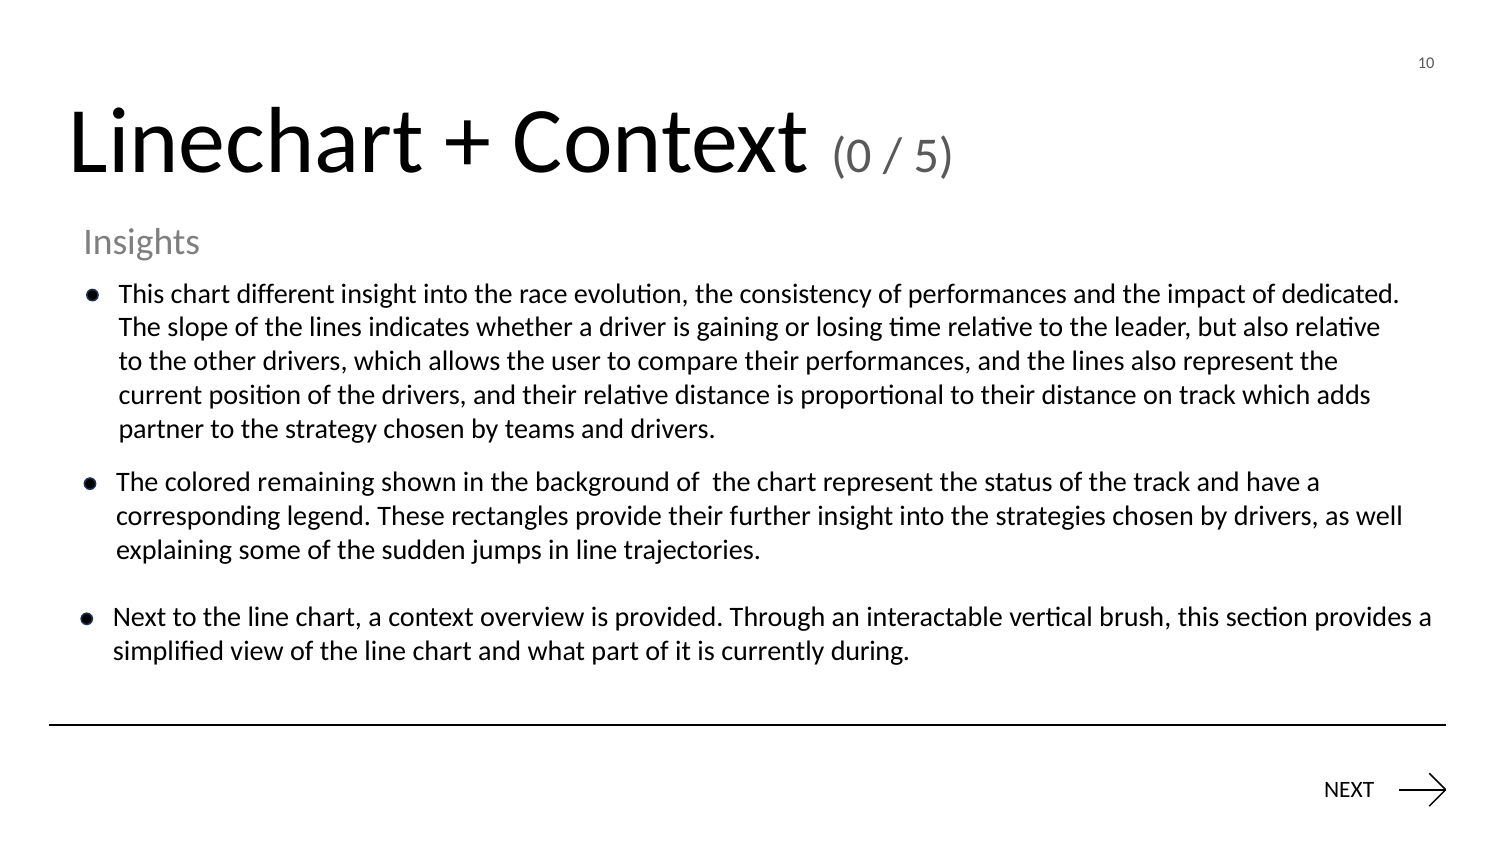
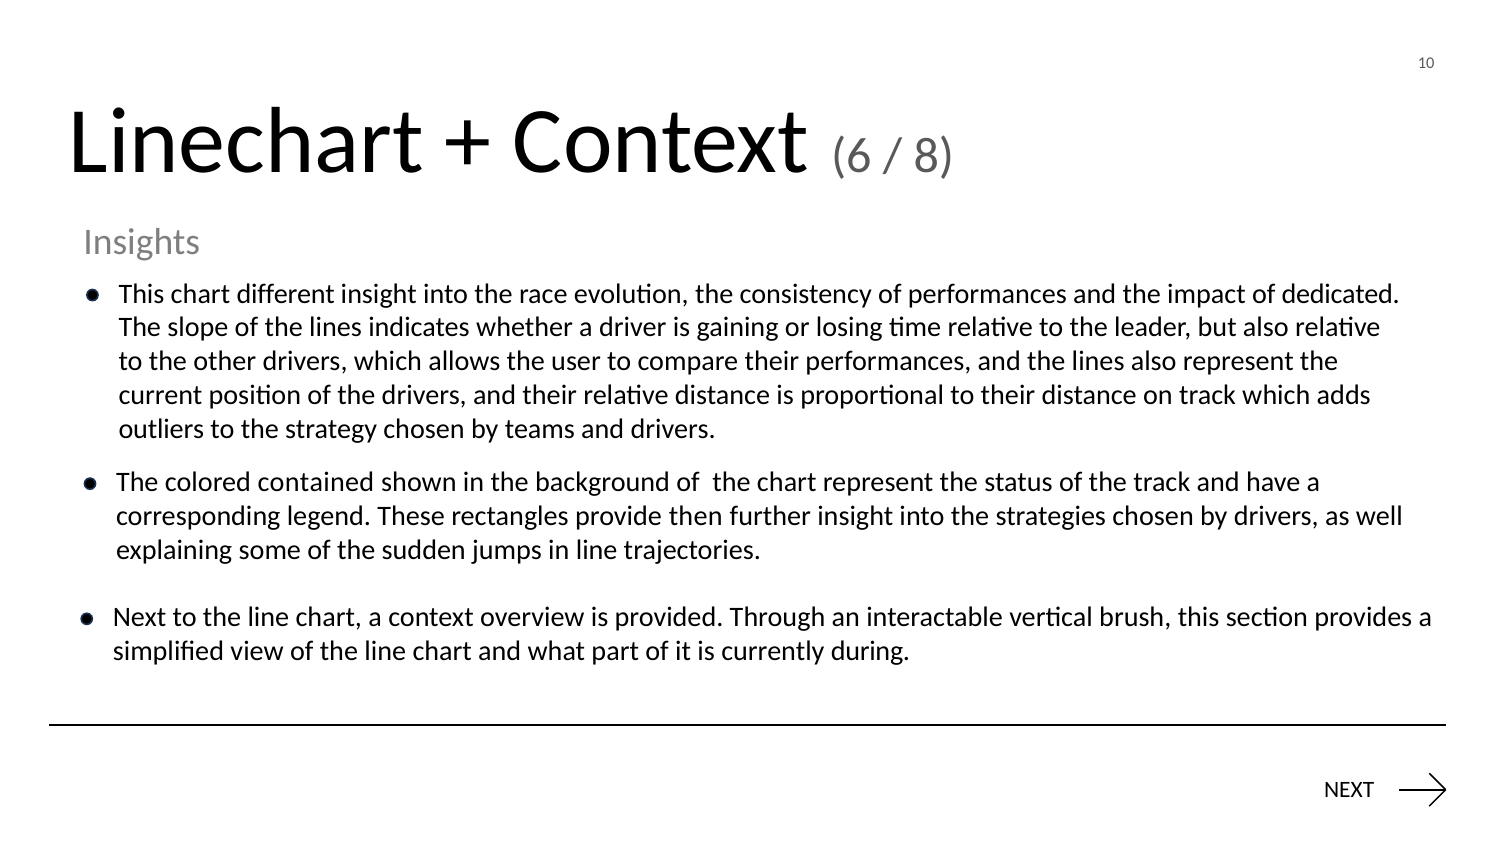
0: 0 -> 6
5: 5 -> 8
partner: partner -> outliers
remaining: remaining -> contained
provide their: their -> then
